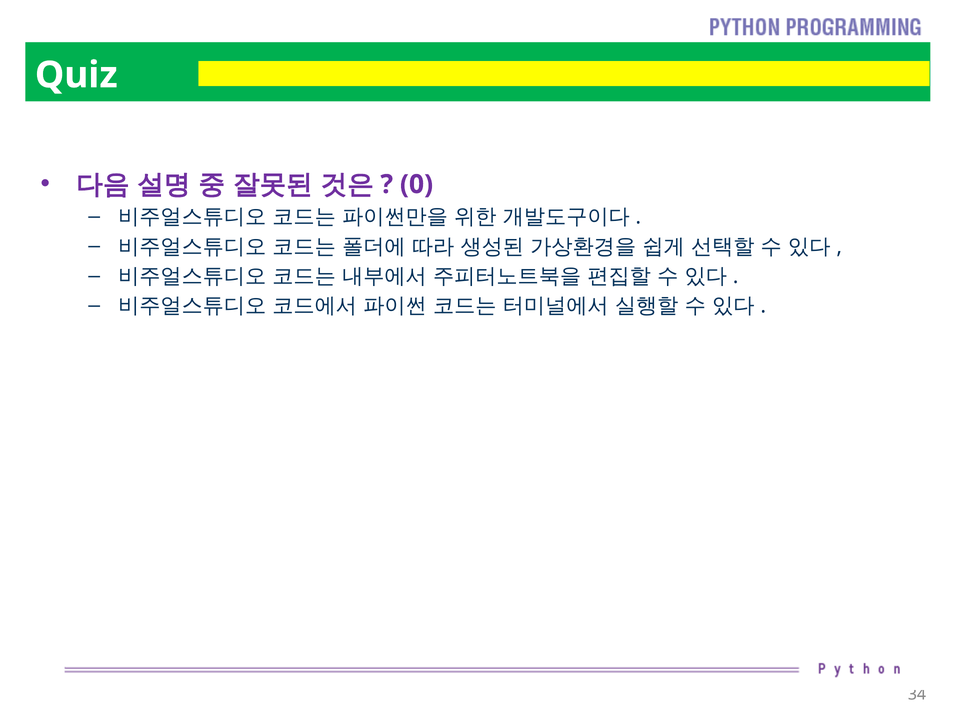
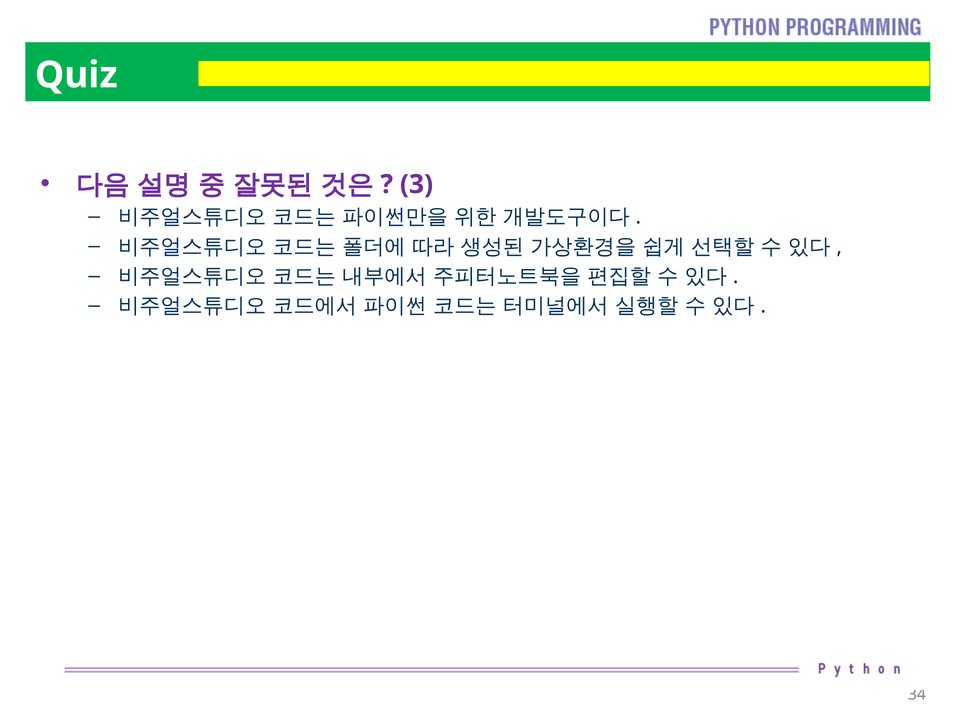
0: 0 -> 3
